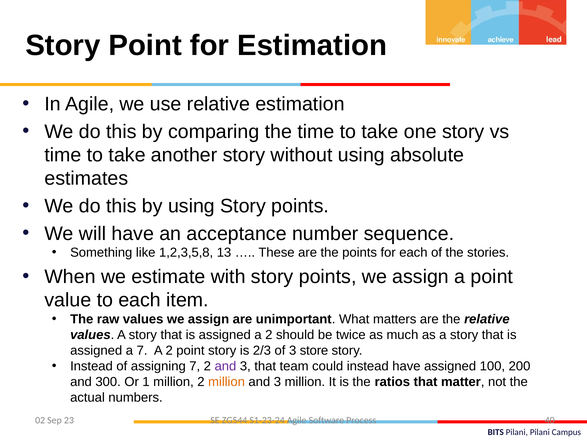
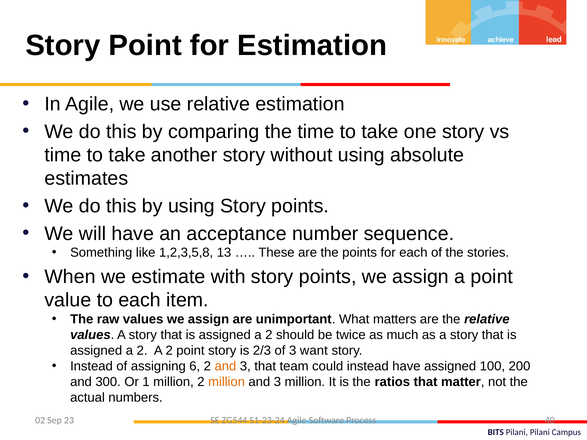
7 at (142, 351): 7 -> 2
store: store -> want
assigning 7: 7 -> 6
and at (225, 366) colour: purple -> orange
